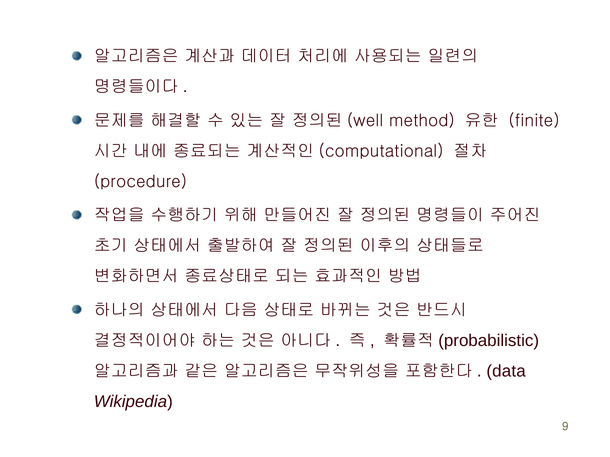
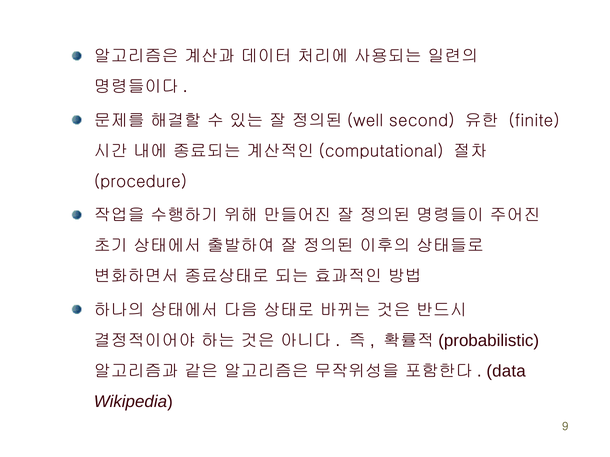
method: method -> second
